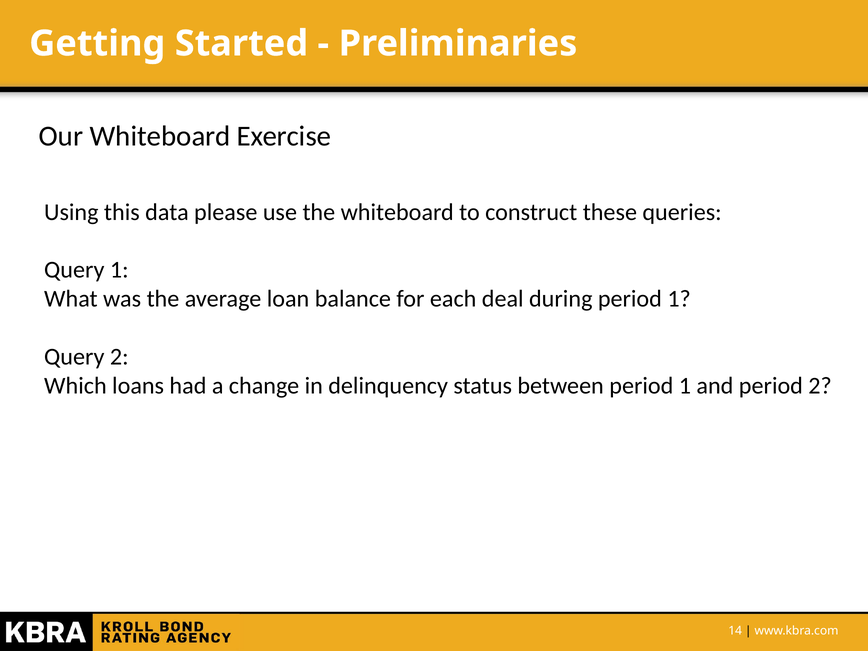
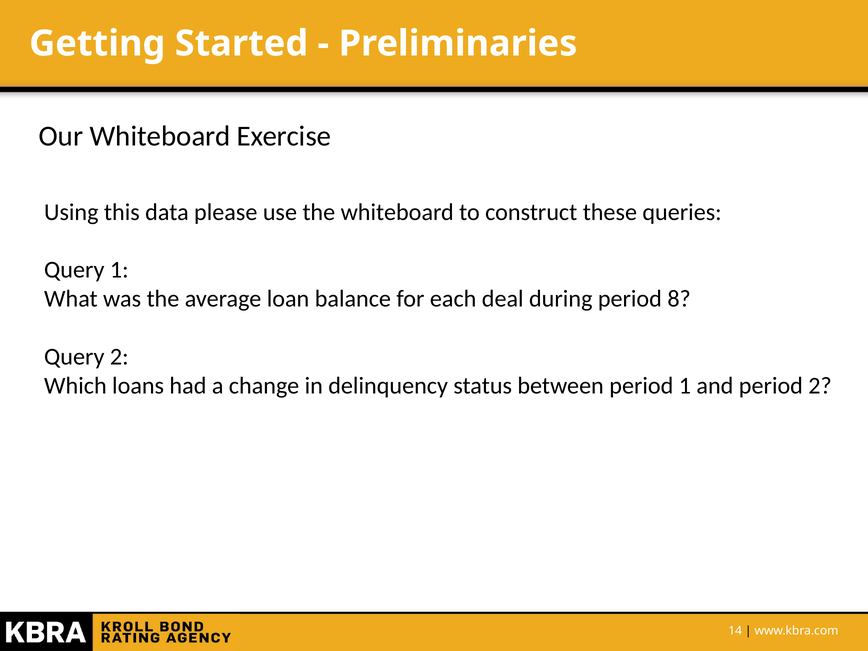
during period 1: 1 -> 8
